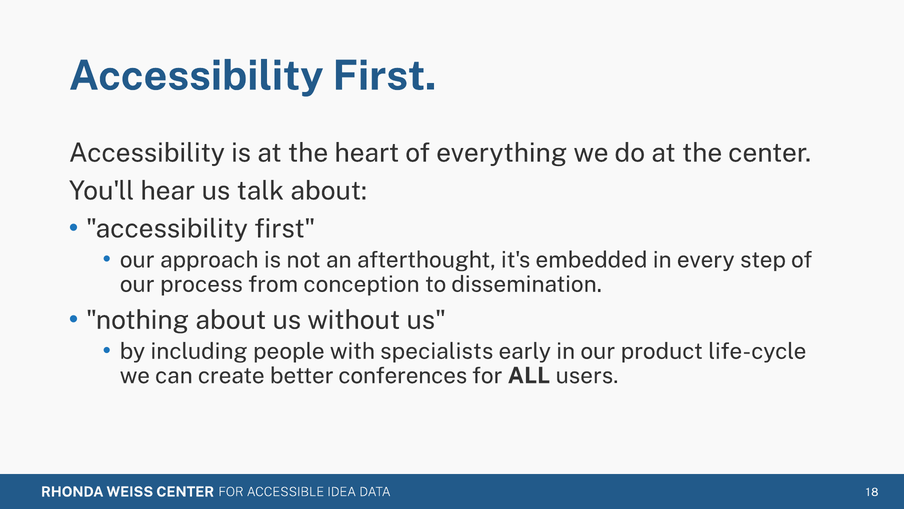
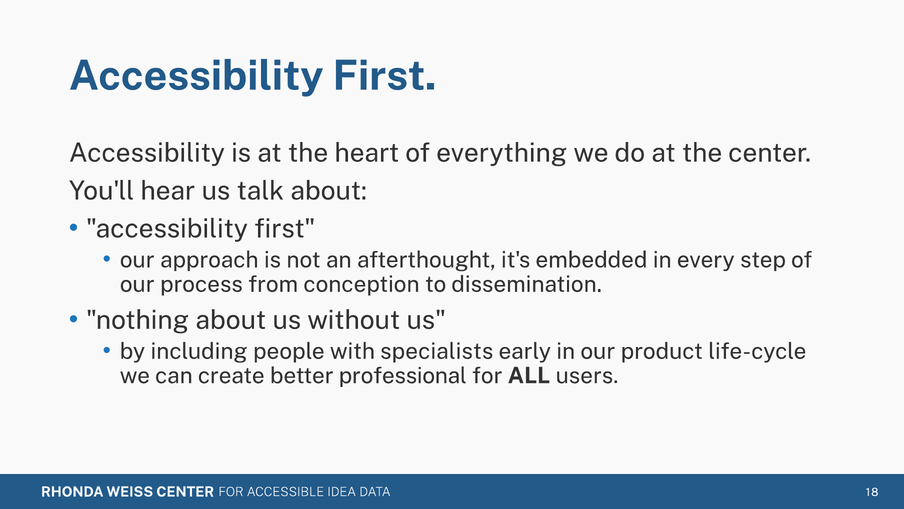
conferences: conferences -> professional
